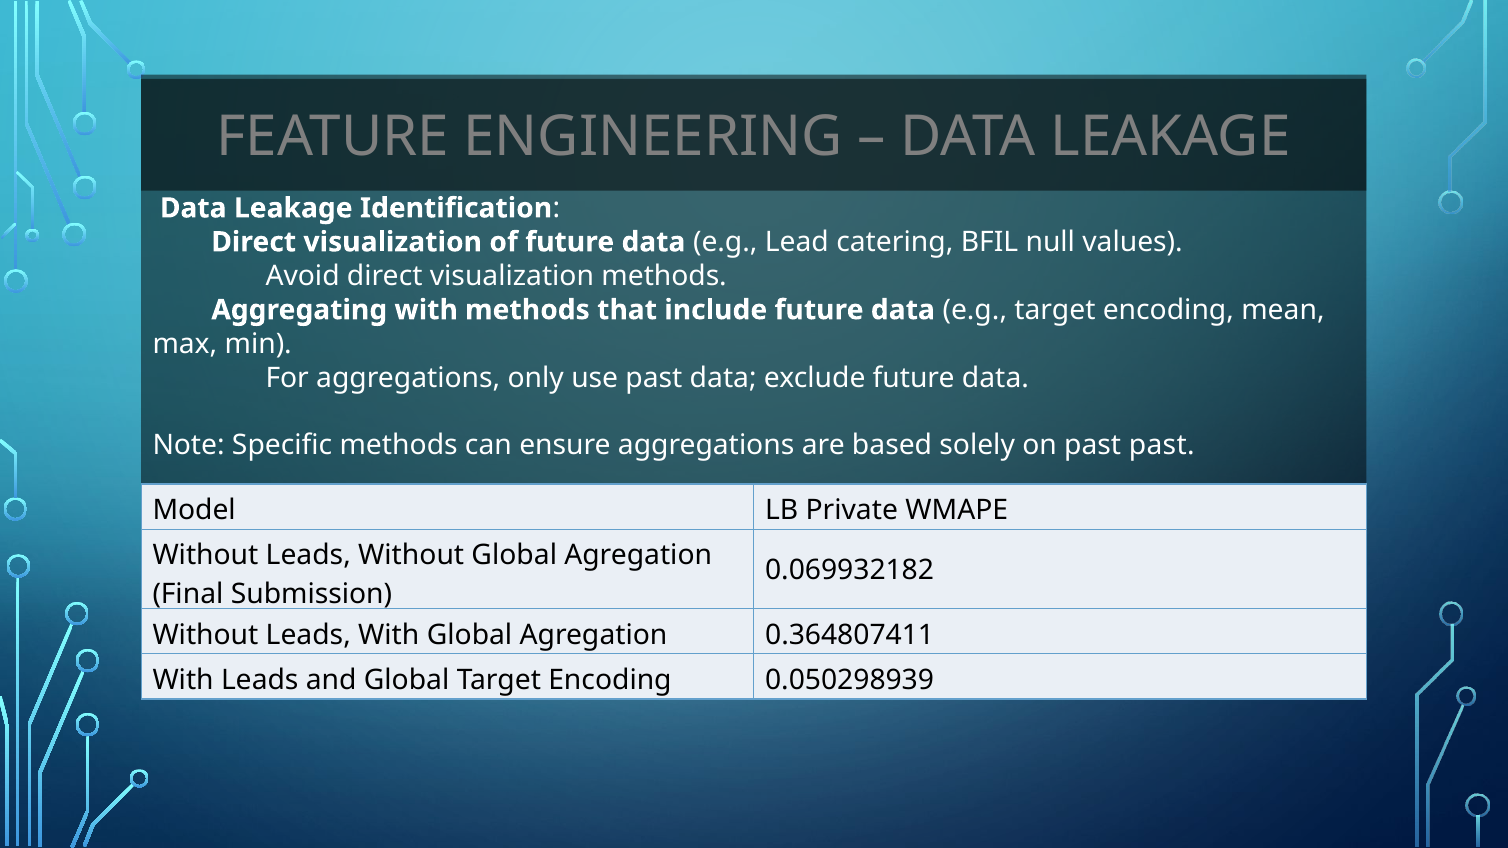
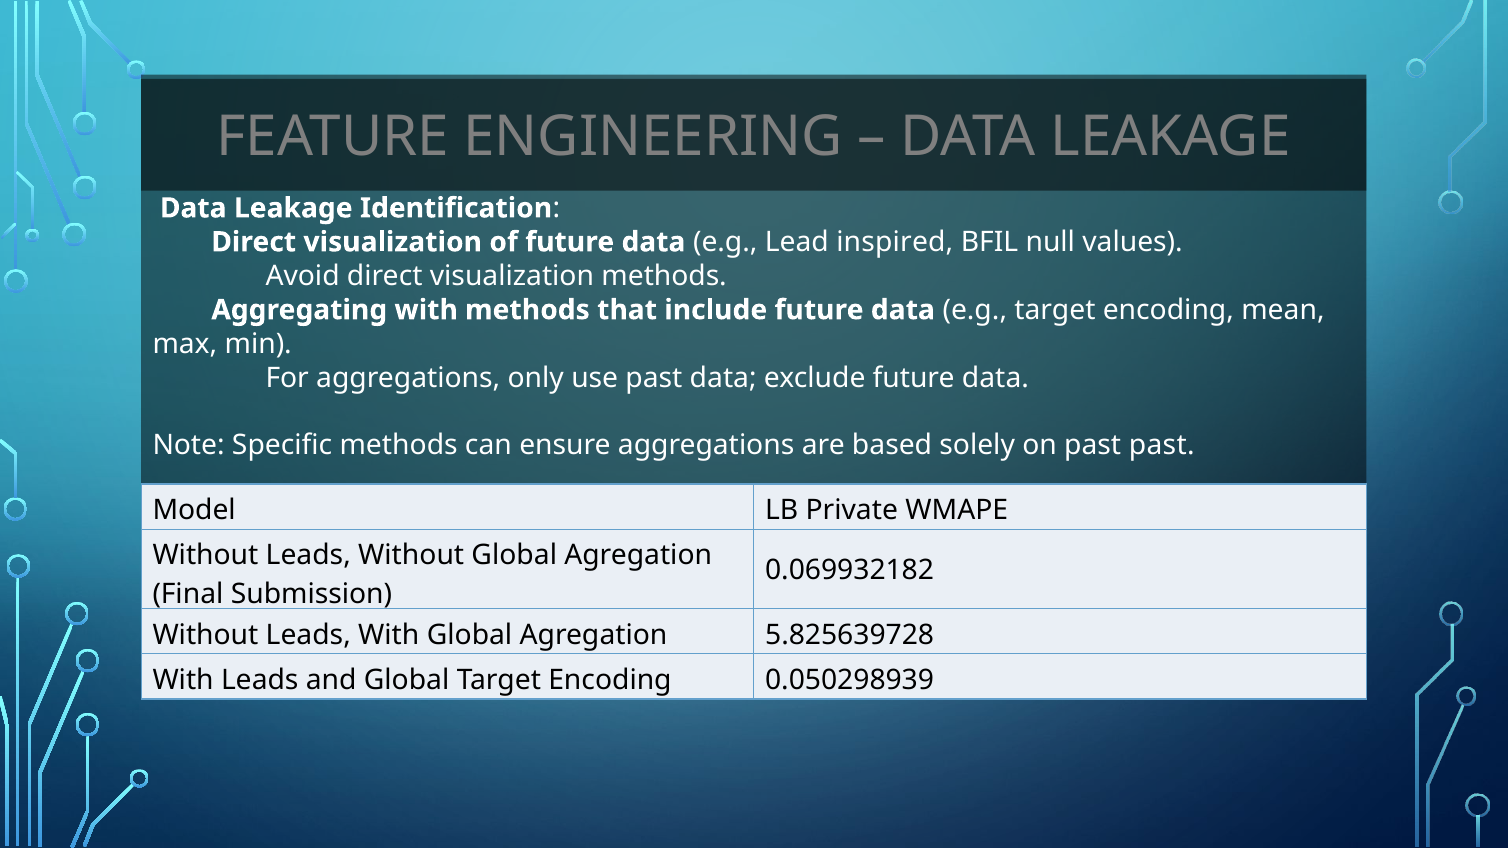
catering: catering -> inspired
0.364807411: 0.364807411 -> 5.825639728
